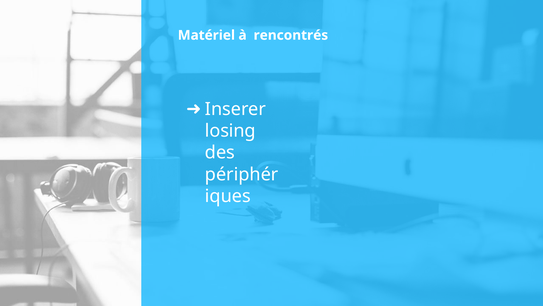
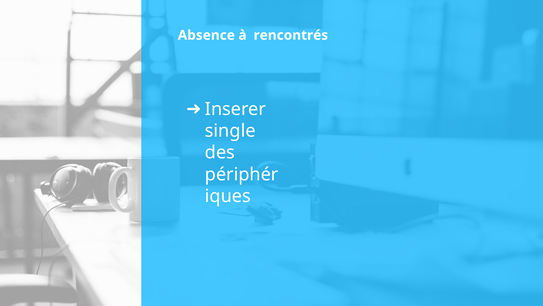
Matériel: Matériel -> Absence
losing: losing -> single
